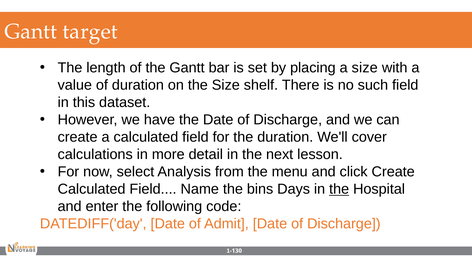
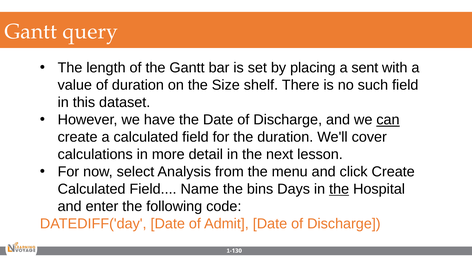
target: target -> query
a size: size -> sent
can underline: none -> present
